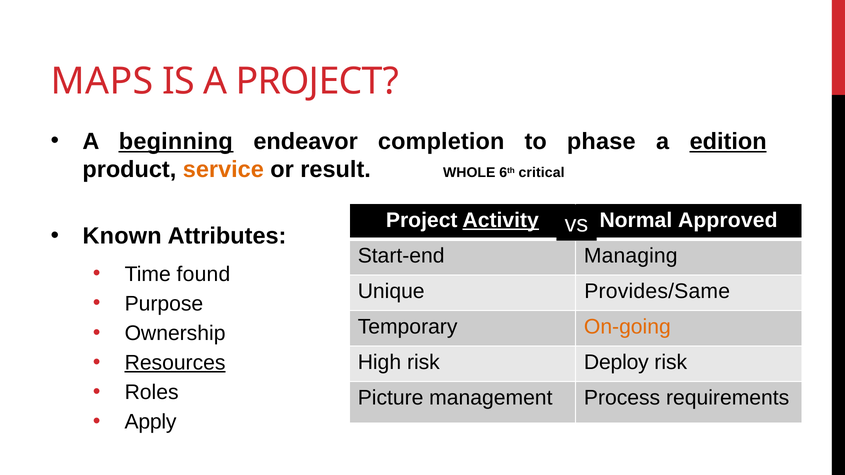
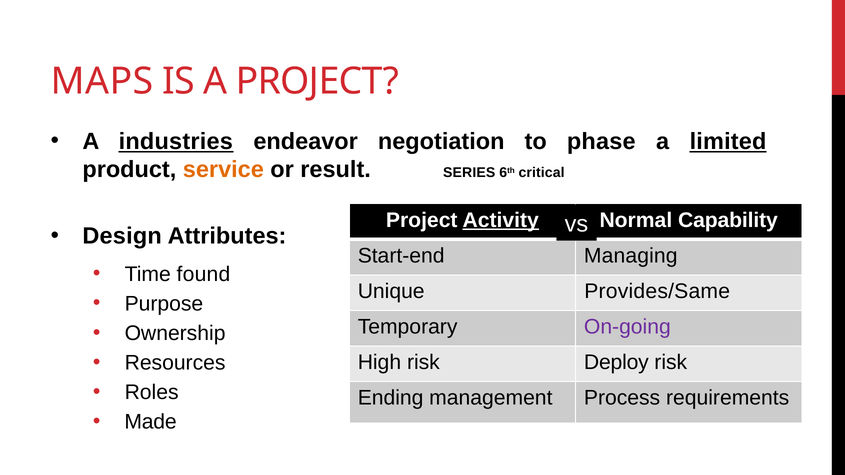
beginning: beginning -> industries
completion: completion -> negotiation
edition: edition -> limited
WHOLE: WHOLE -> SERIES
Approved: Approved -> Capability
Known: Known -> Design
On-going colour: orange -> purple
Resources underline: present -> none
Picture: Picture -> Ending
Apply: Apply -> Made
